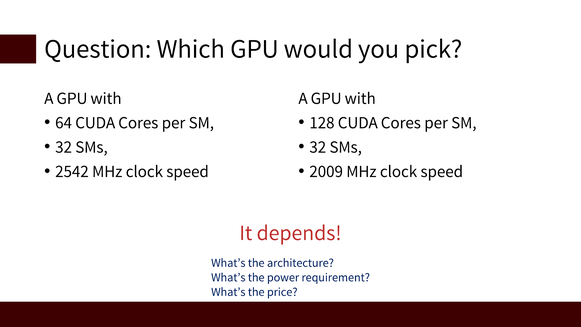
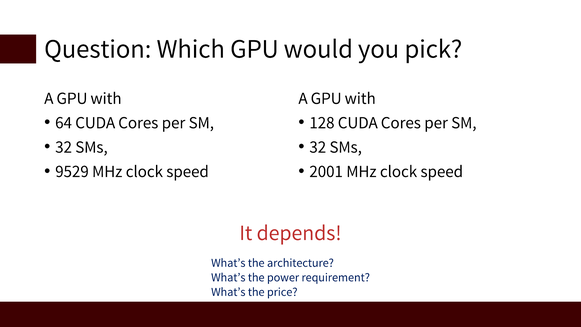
2542: 2542 -> 9529
2009: 2009 -> 2001
